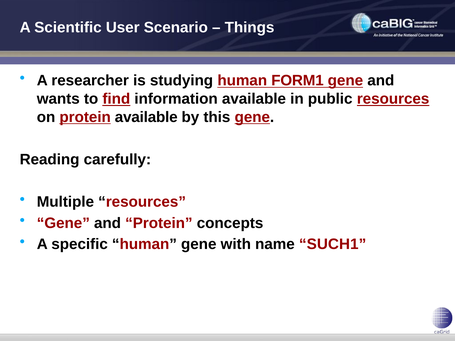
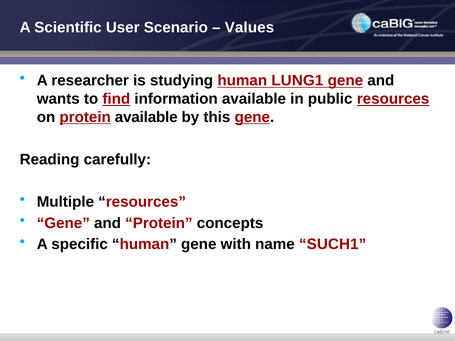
Things: Things -> Values
FORM1: FORM1 -> LUNG1
